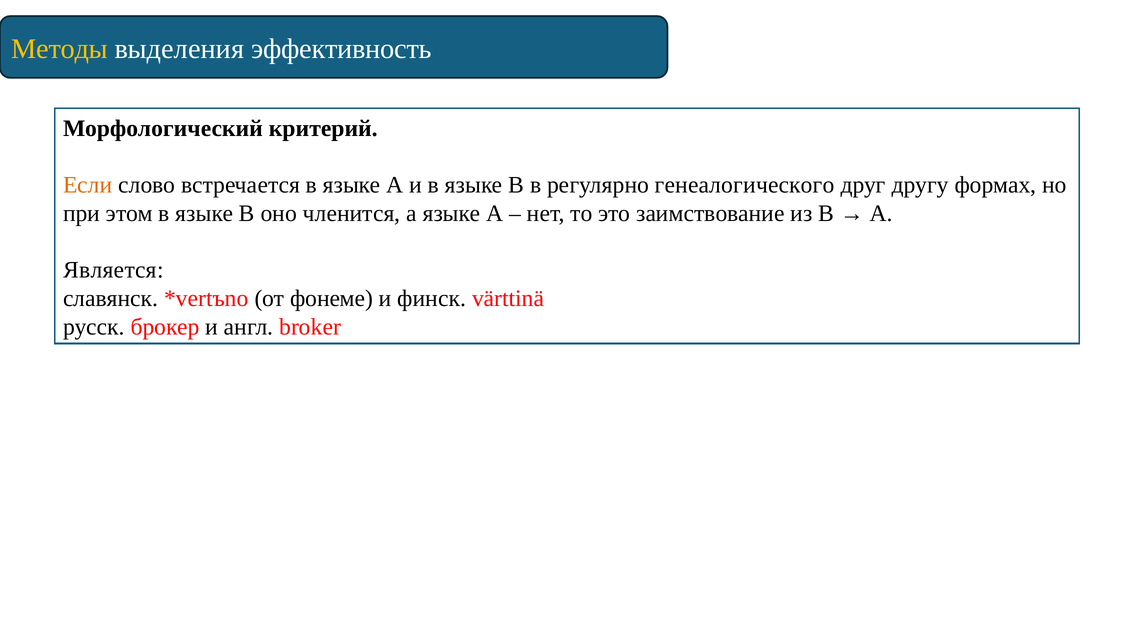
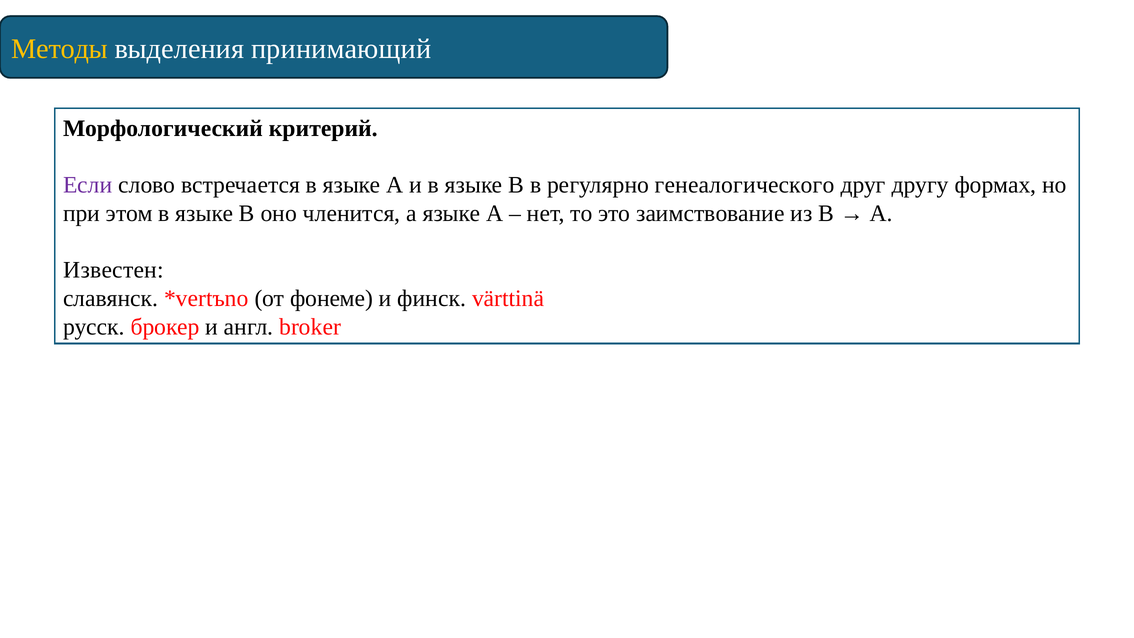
эффективность: эффективность -> принимающий
Если colour: orange -> purple
Является: Является -> Известен
